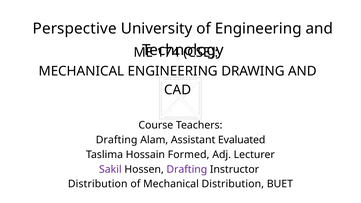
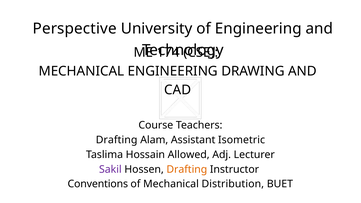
Evaluated: Evaluated -> Isometric
Formed: Formed -> Allowed
Drafting at (187, 169) colour: purple -> orange
Distribution at (98, 184): Distribution -> Conventions
